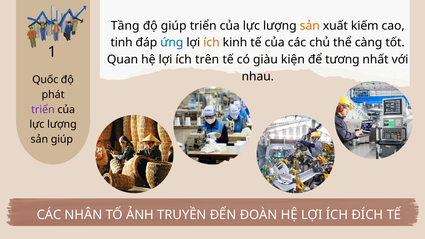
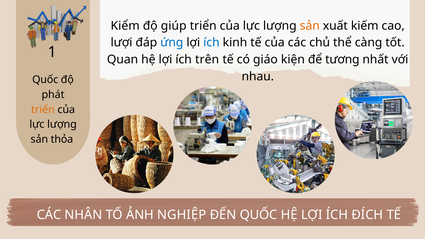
Tầng: Tầng -> Kiểm
tinh: tinh -> lượi
ích at (211, 43) colour: orange -> blue
giàu: giàu -> giáo
triển at (43, 110) colour: purple -> orange
sản giúp: giúp -> thỏa
TRUYỀN: TRUYỀN -> NGHIỆP
ĐẾN ĐOÀN: ĐOÀN -> QUỐC
